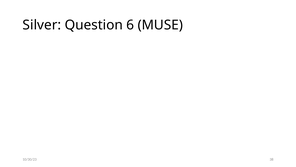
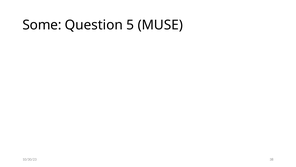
Silver: Silver -> Some
6: 6 -> 5
